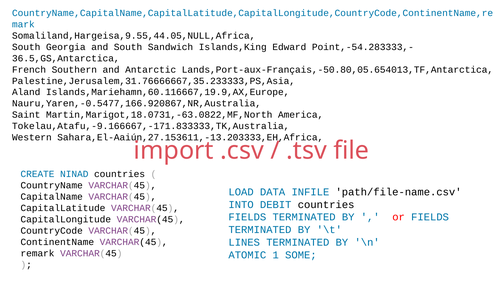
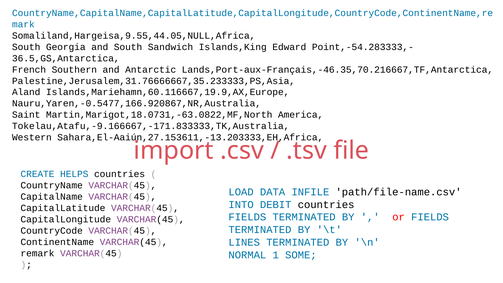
Lands,Port-aux-Français,-50.80,05.654013,TF,Antarctica: Lands,Port-aux-Français,-50.80,05.654013,TF,Antarctica -> Lands,Port-aux-Français,-46.35,70.216667,TF,Antarctica
NINAD: NINAD -> HELPS
ATOMIC: ATOMIC -> NORMAL
